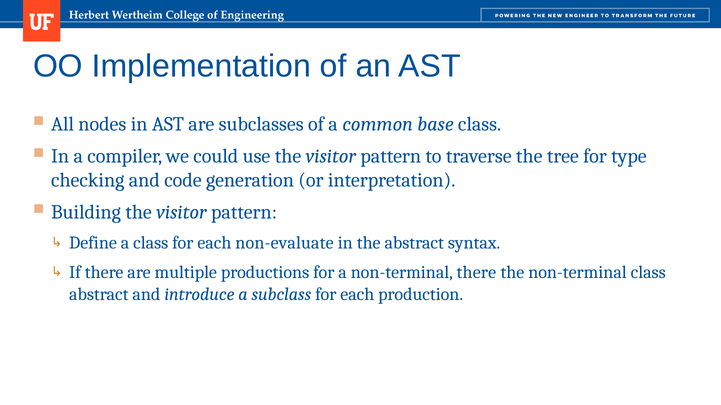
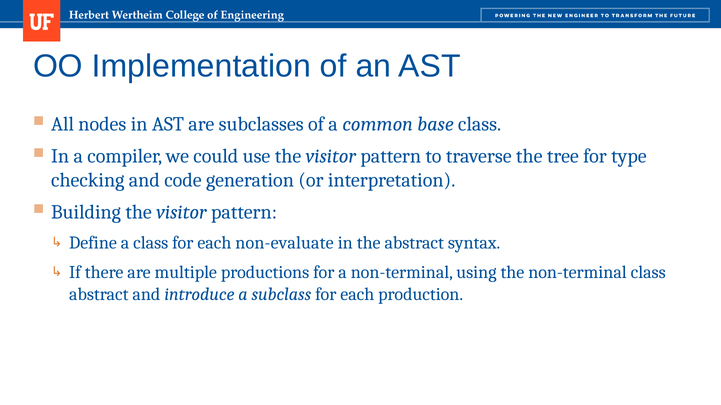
non-terminal there: there -> using
